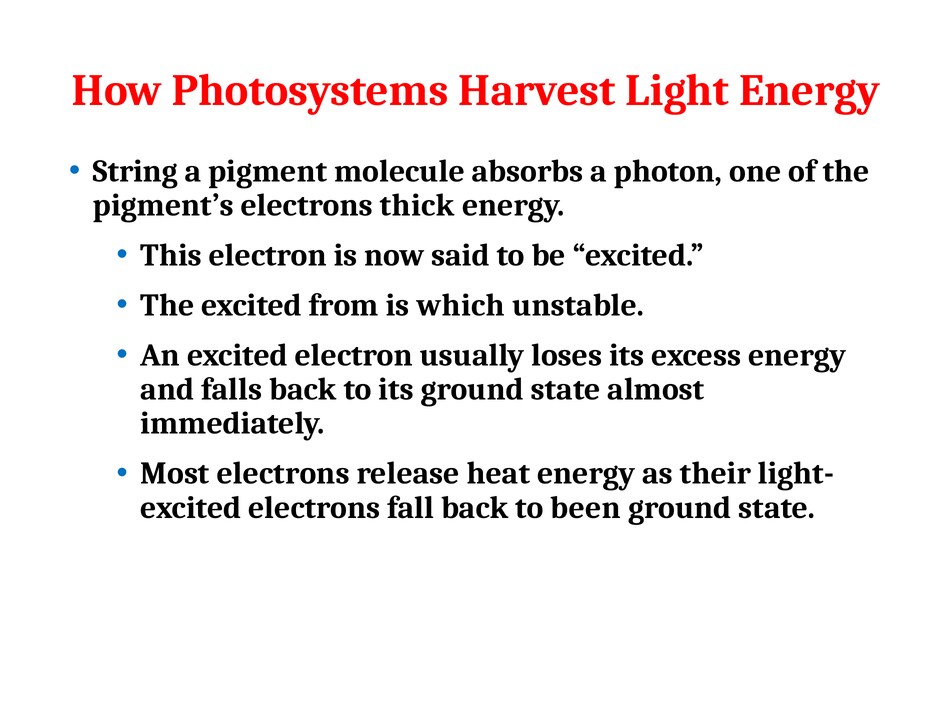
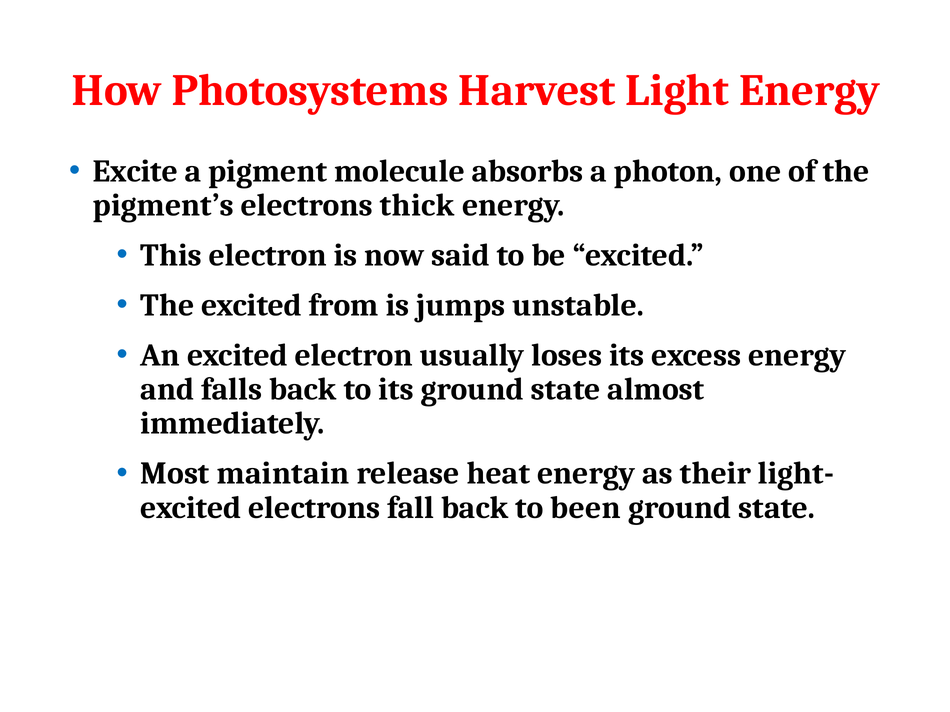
String: String -> Excite
which: which -> jumps
Most electrons: electrons -> maintain
